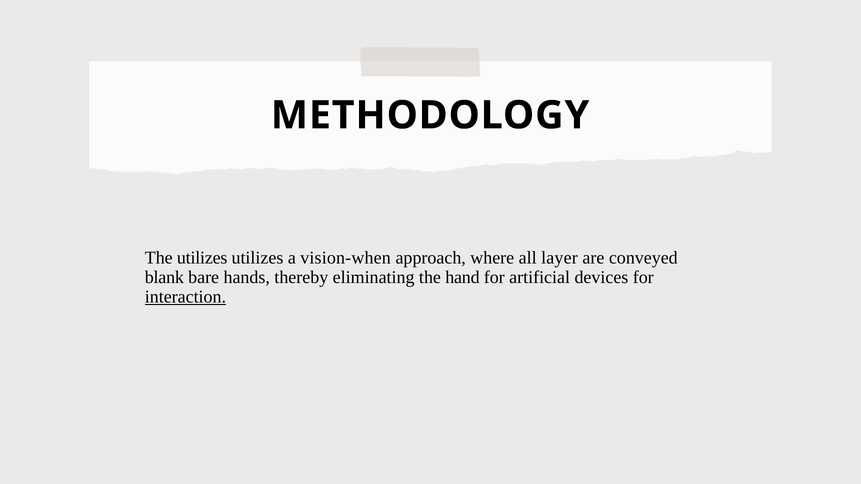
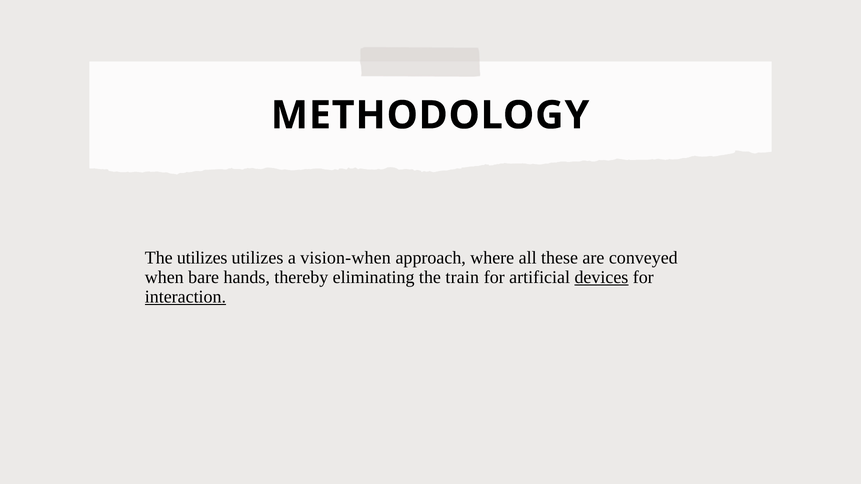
layer: layer -> these
blank: blank -> when
hand: hand -> train
devices underline: none -> present
